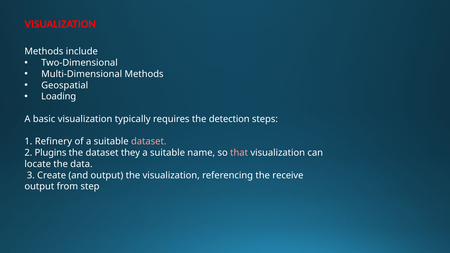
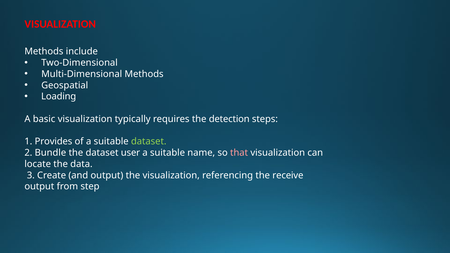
Refinery: Refinery -> Provides
dataset at (149, 142) colour: pink -> light green
Plugins: Plugins -> Bundle
they: they -> user
